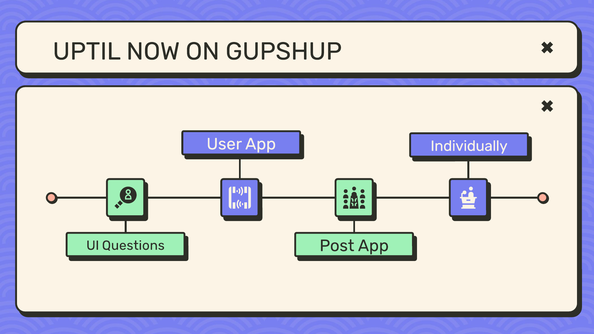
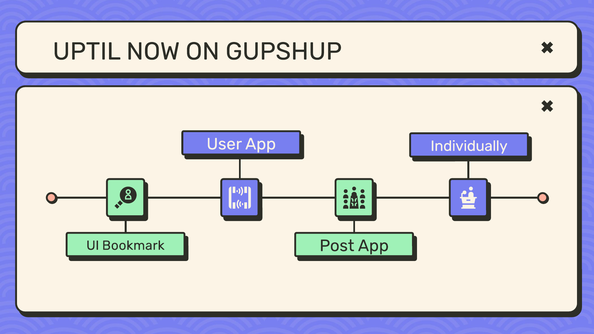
Questions: Questions -> Bookmark
